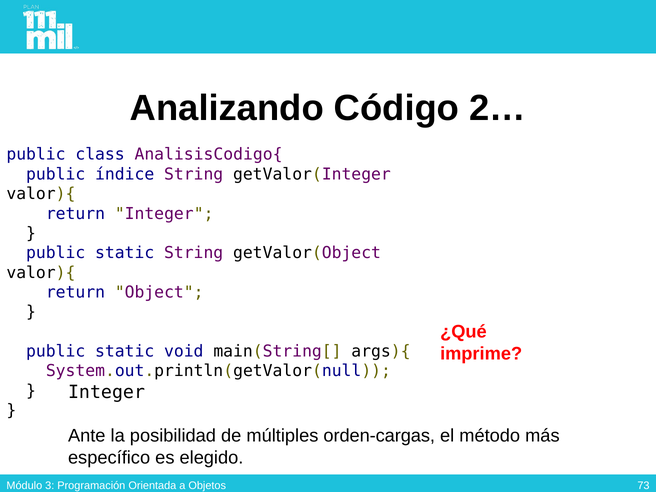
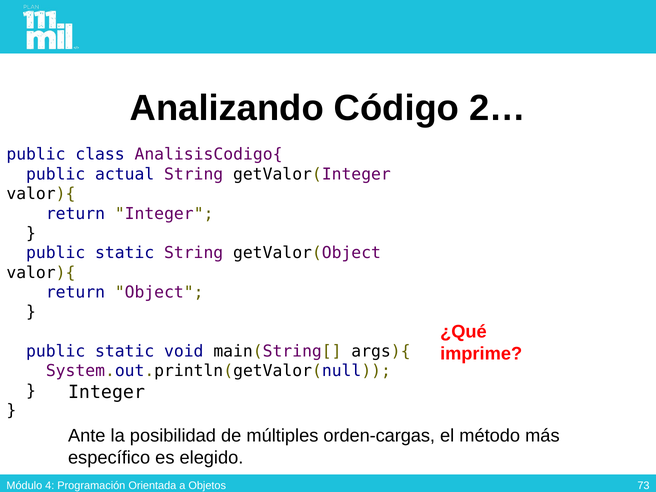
índice: índice -> actual
3: 3 -> 4
